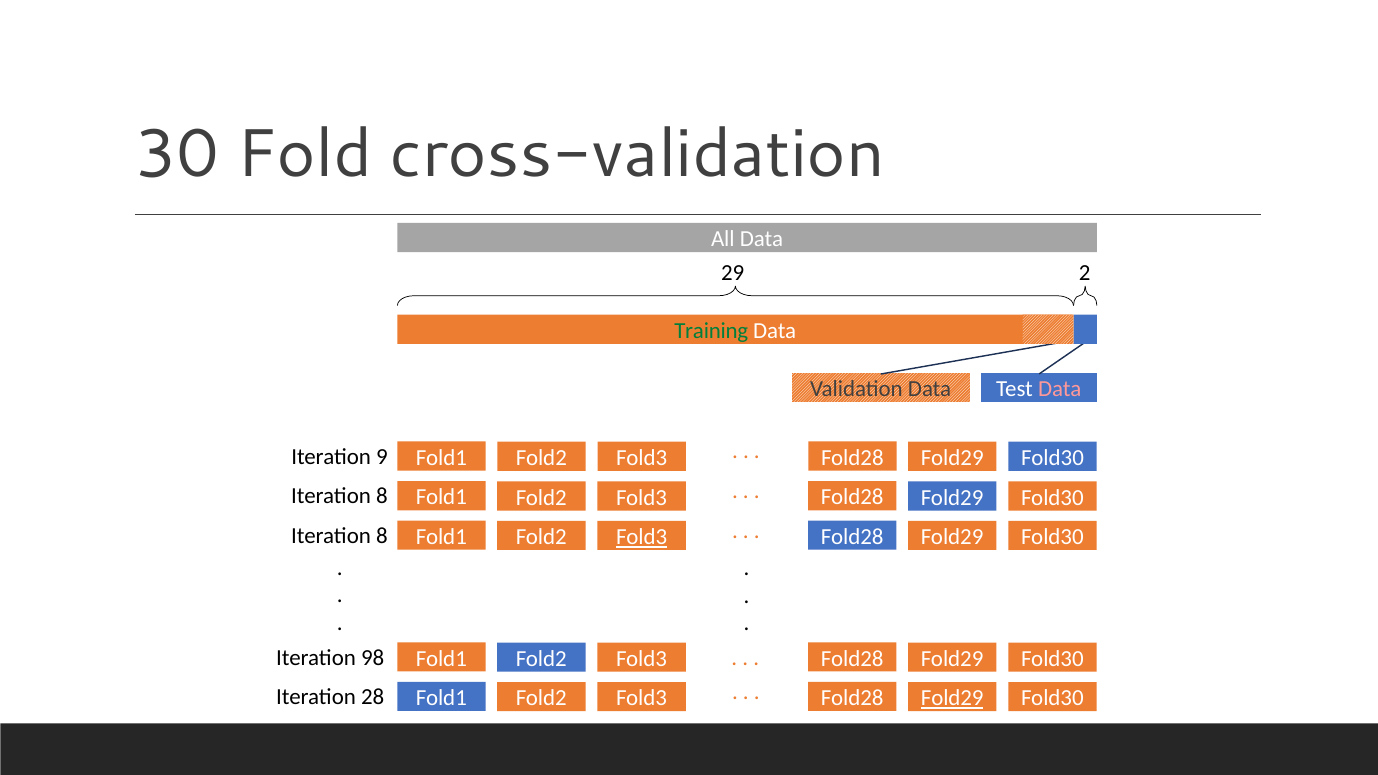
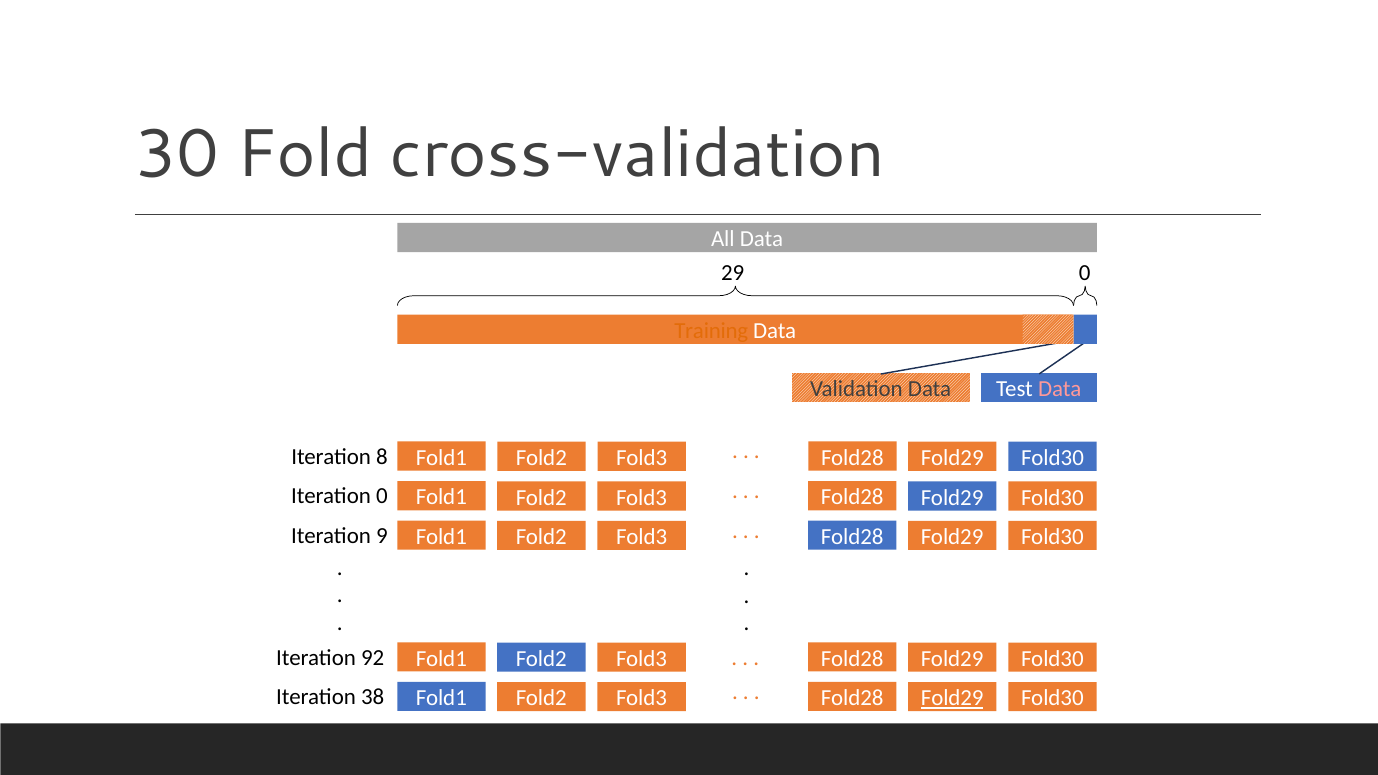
29 2: 2 -> 0
Training colour: green -> orange
9: 9 -> 8
8 at (382, 496): 8 -> 0
8 at (382, 536): 8 -> 9
Fold3 at (642, 537) underline: present -> none
98: 98 -> 92
28: 28 -> 38
